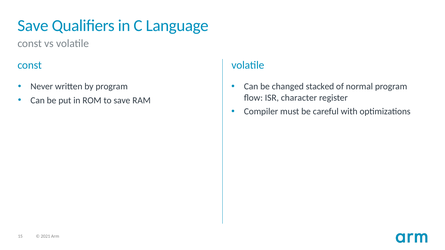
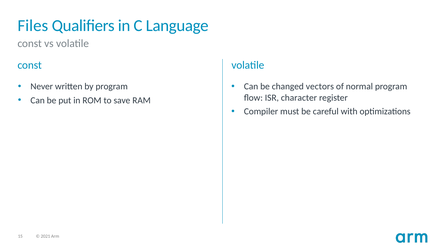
Save at (33, 26): Save -> Files
stacked: stacked -> vectors
